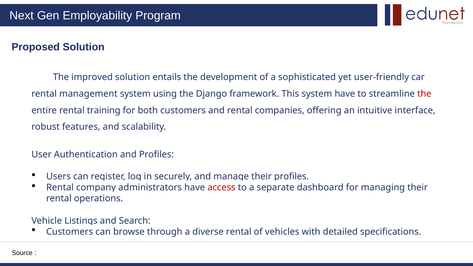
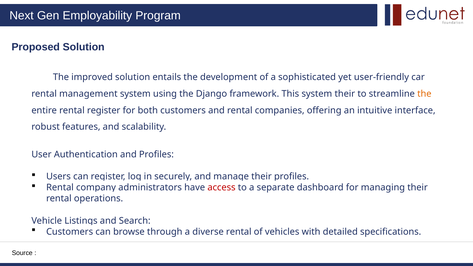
system have: have -> their
the at (424, 94) colour: red -> orange
rental training: training -> register
